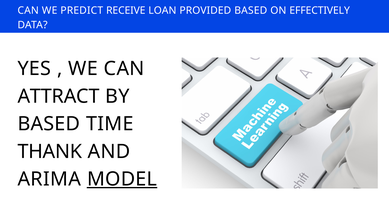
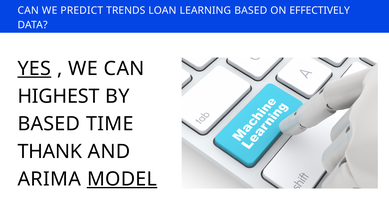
RECEIVE: RECEIVE -> TRENDS
PROVIDED: PROVIDED -> LEARNING
YES underline: none -> present
ATTRACT: ATTRACT -> HIGHEST
